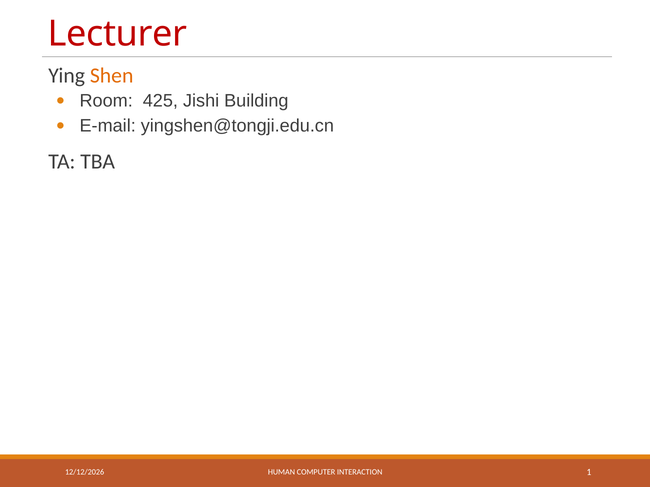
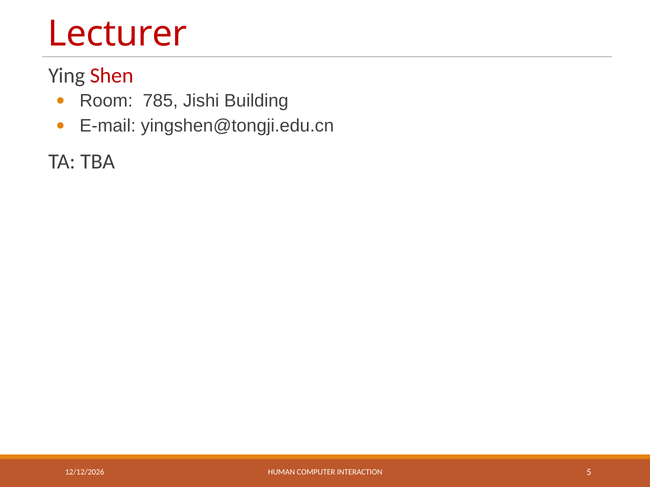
Shen colour: orange -> red
425: 425 -> 785
1: 1 -> 5
